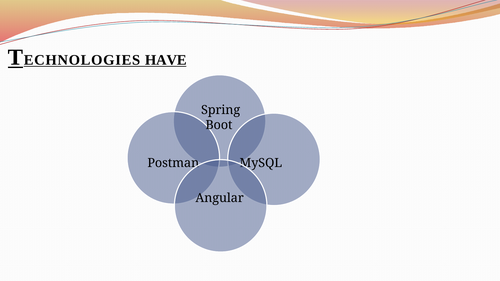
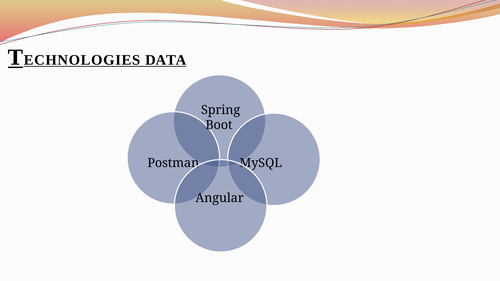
HAVE: HAVE -> DATA
